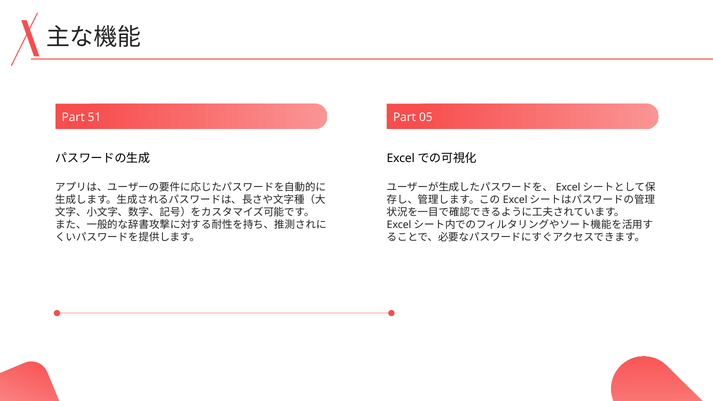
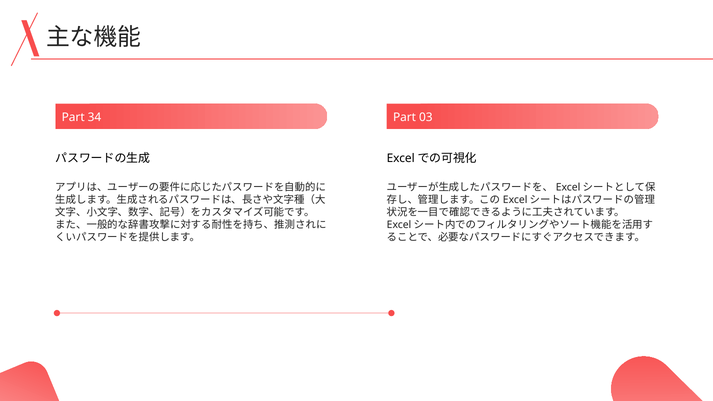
51: 51 -> 34
05: 05 -> 03
